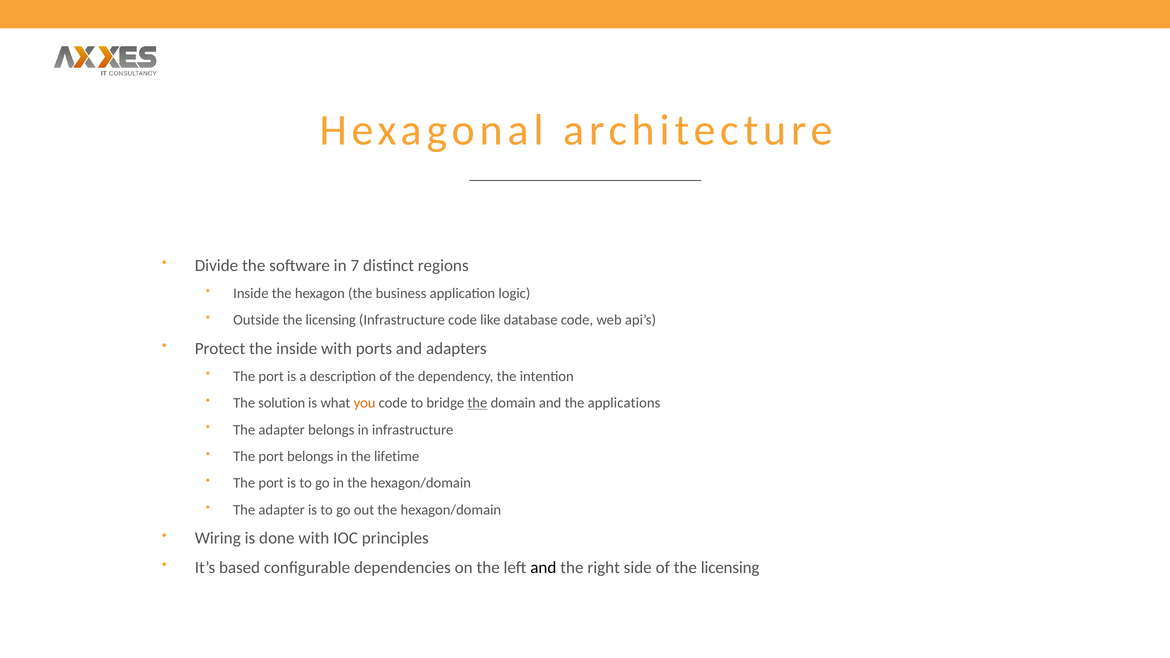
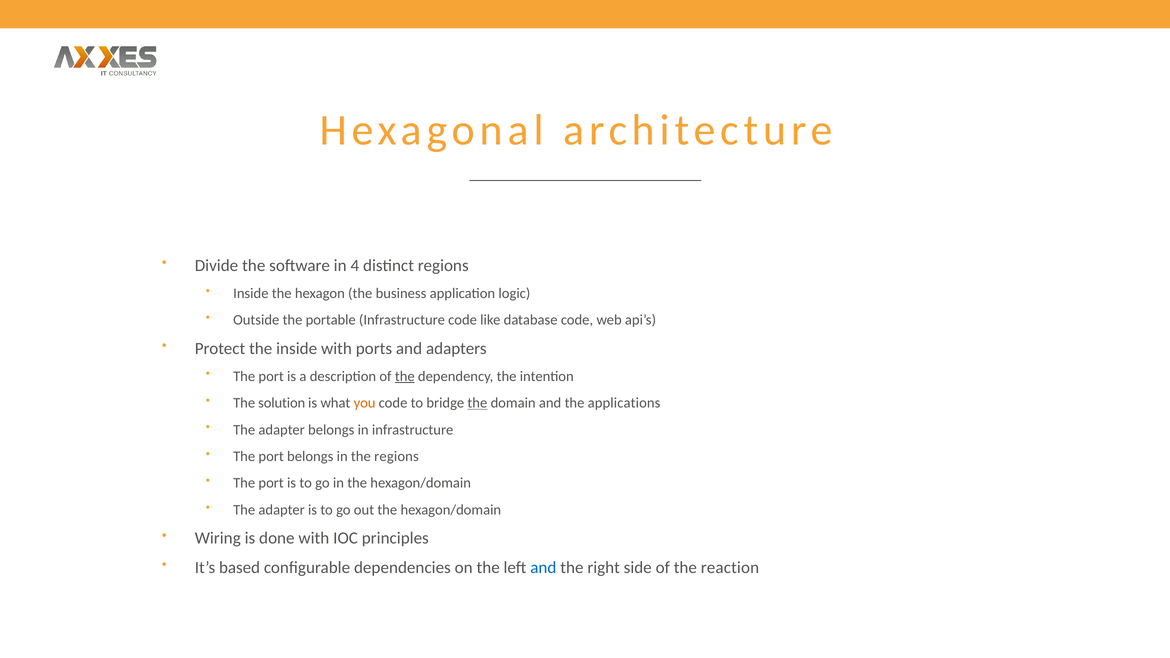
7: 7 -> 4
Outside the licensing: licensing -> portable
the at (405, 376) underline: none -> present
the lifetime: lifetime -> regions
and at (543, 568) colour: black -> blue
of the licensing: licensing -> reaction
